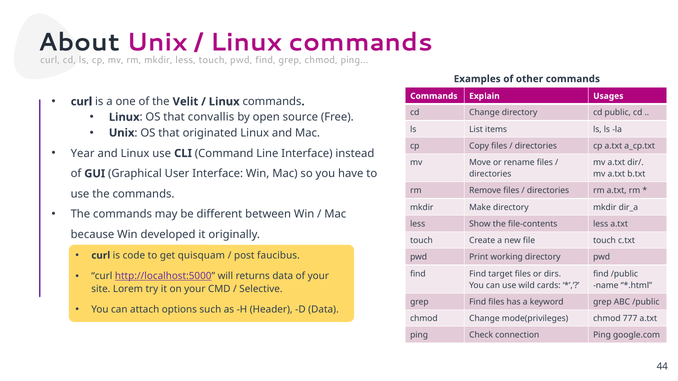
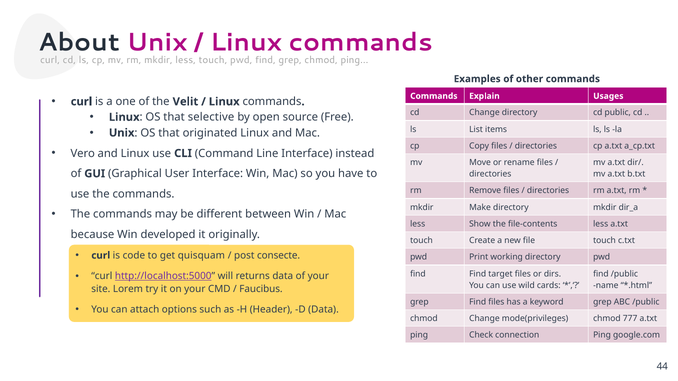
convallis: convallis -> selective
Year: Year -> Vero
faucibus: faucibus -> consecte
Selective: Selective -> Faucibus
